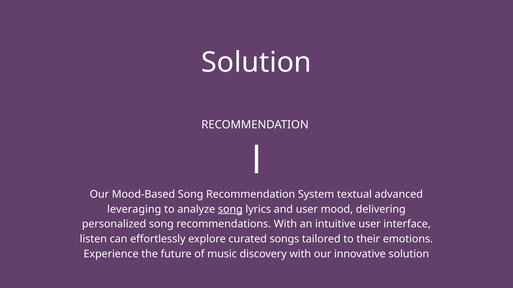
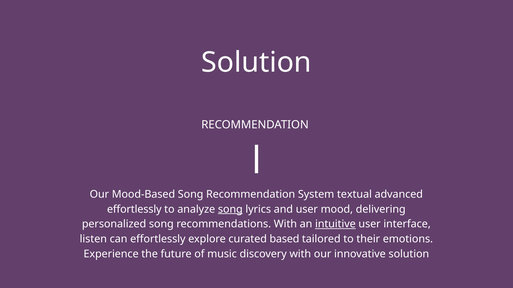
leveraging at (134, 210): leveraging -> effortlessly
intuitive underline: none -> present
songs: songs -> based
